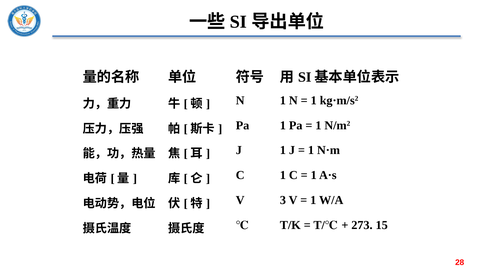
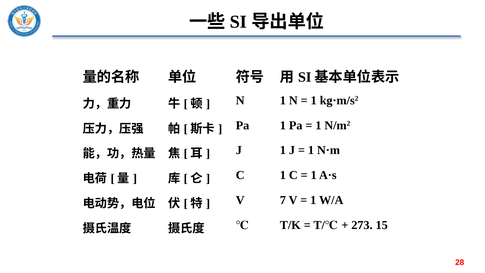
3: 3 -> 7
